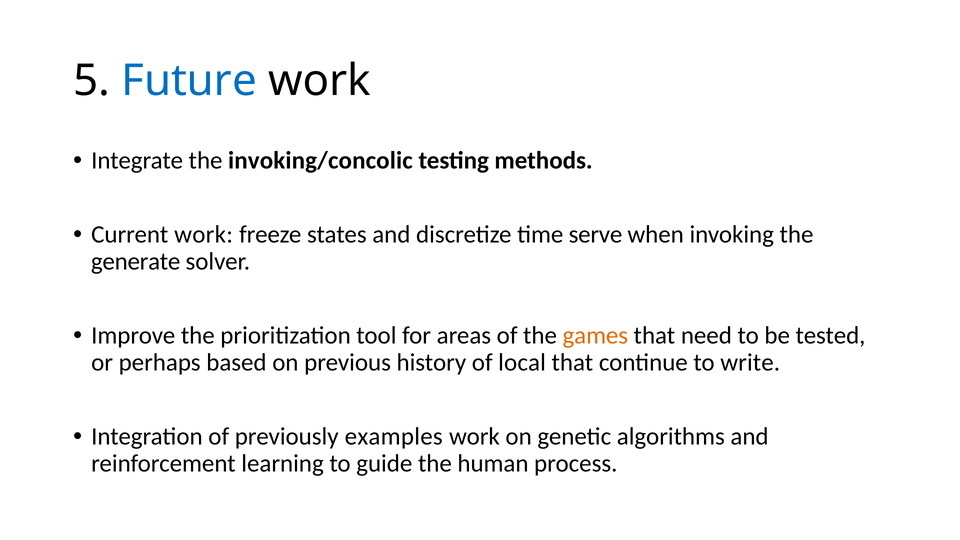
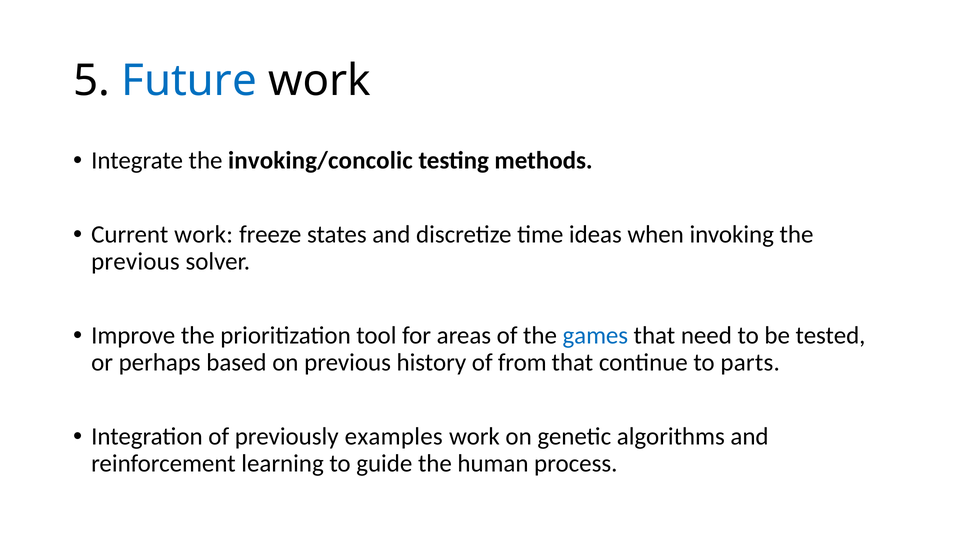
serve: serve -> ideas
generate at (136, 262): generate -> previous
games colour: orange -> blue
local: local -> from
write: write -> parts
